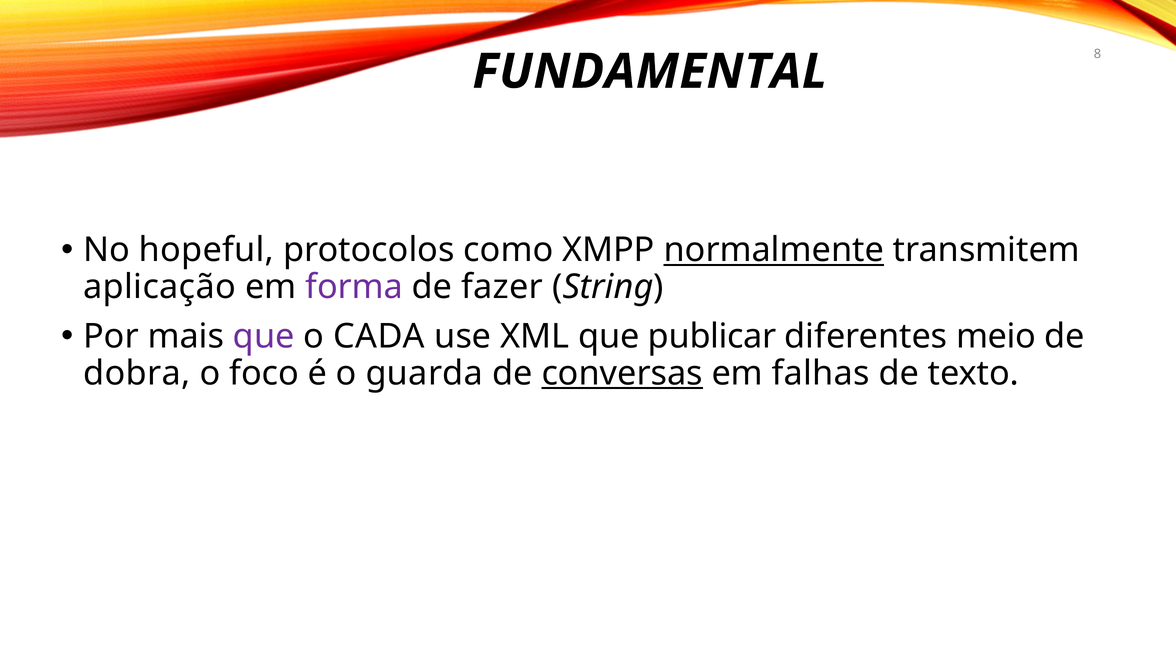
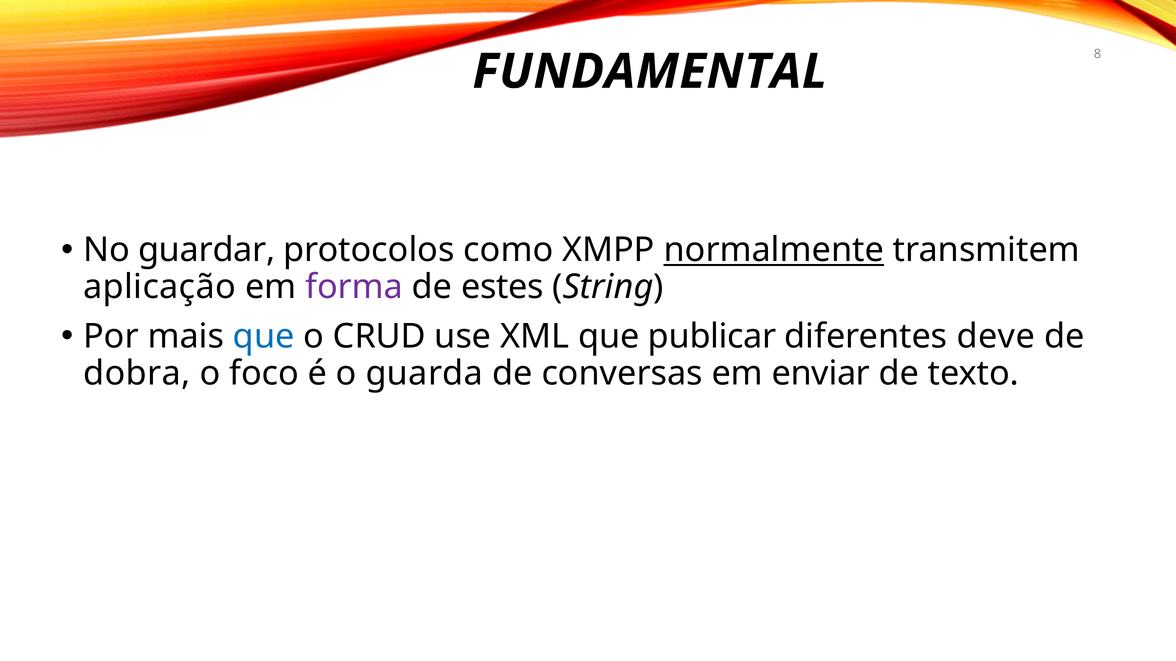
hopeful: hopeful -> guardar
fazer: fazer -> estes
que at (264, 337) colour: purple -> blue
CADA: CADA -> CRUD
meio: meio -> deve
conversas underline: present -> none
falhas: falhas -> enviar
